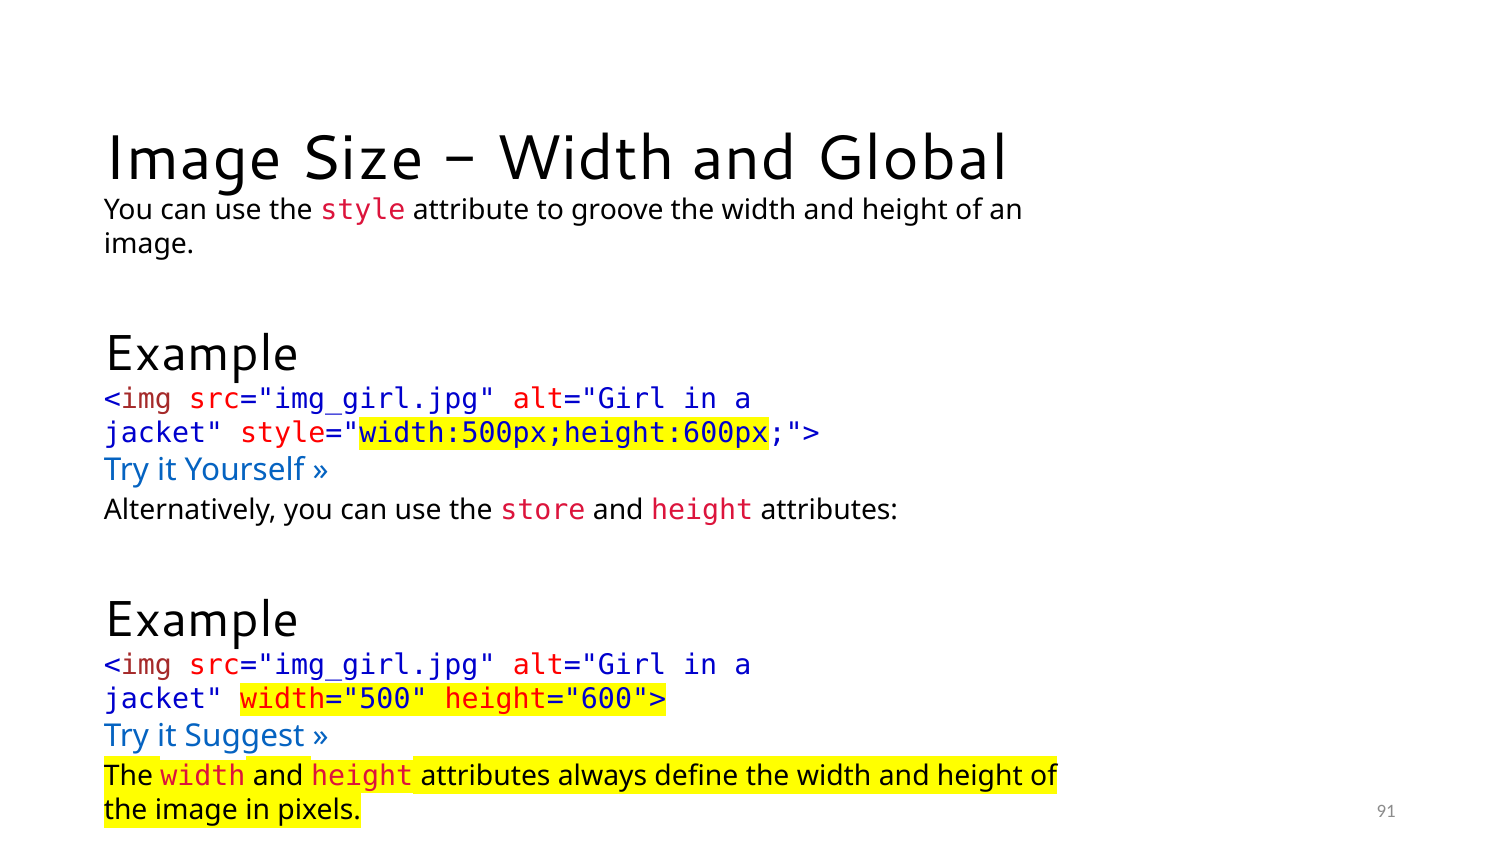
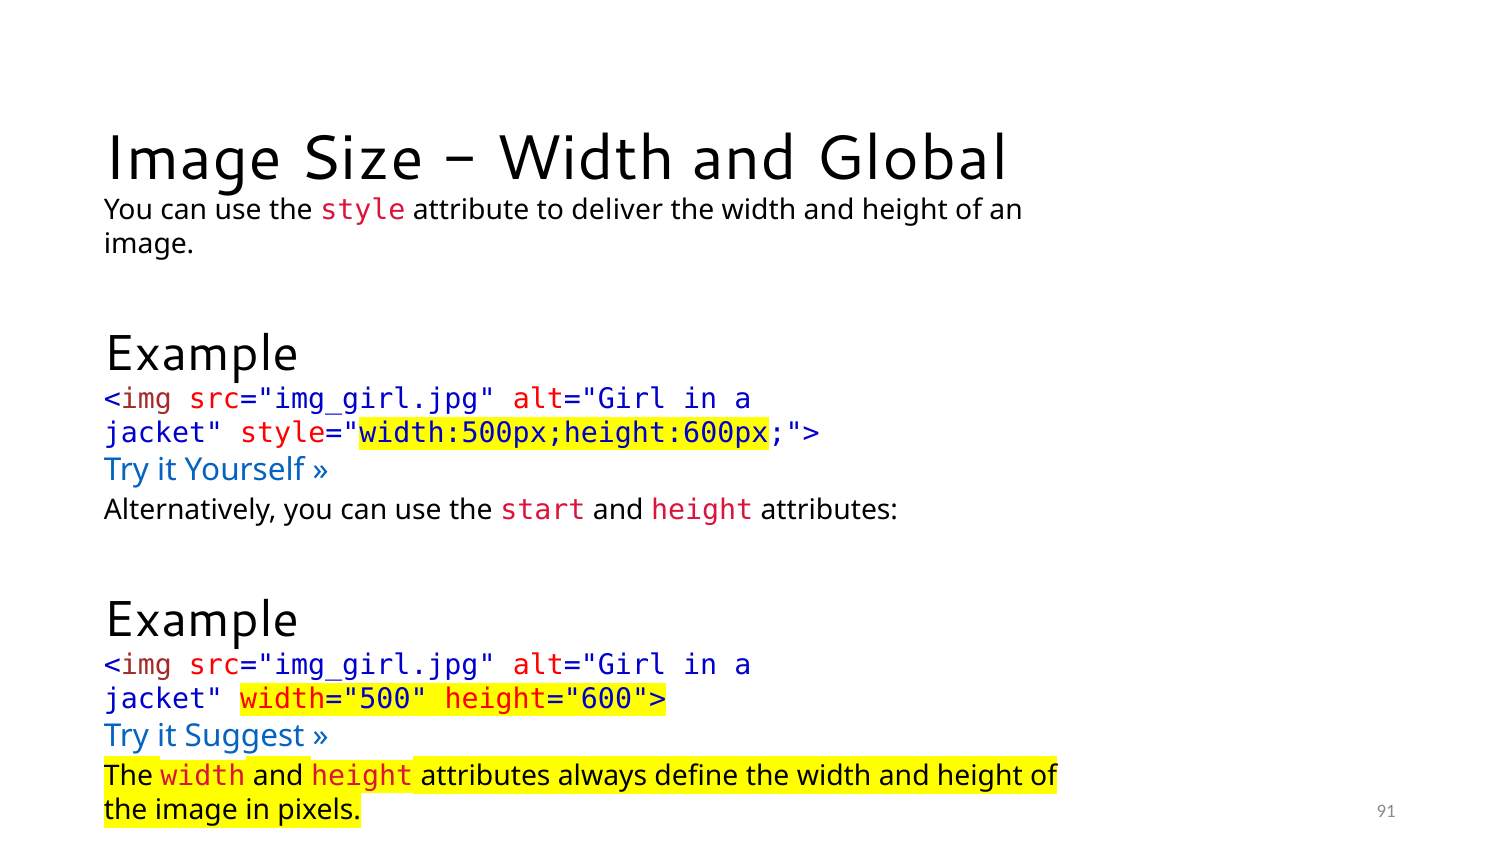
groove: groove -> deliver
store: store -> start
